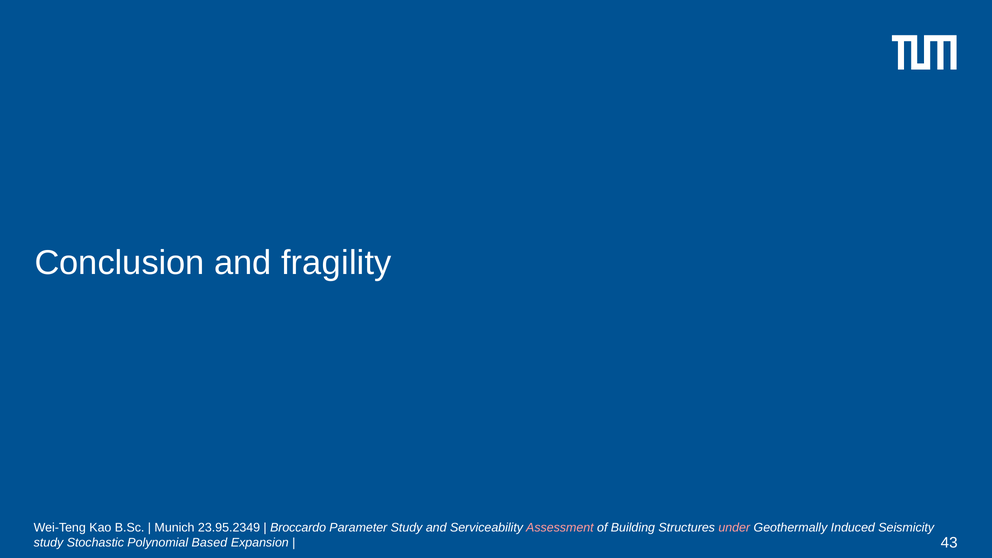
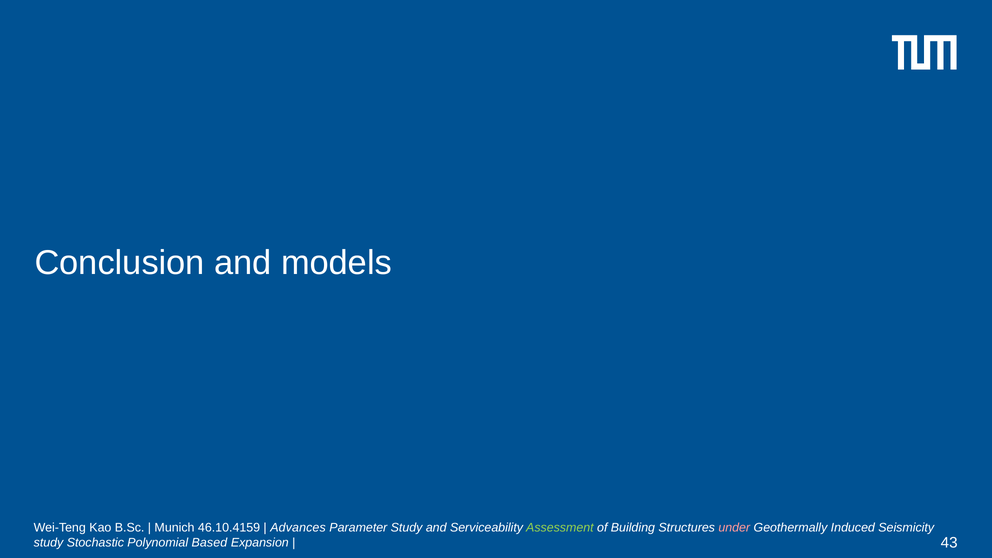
fragility: fragility -> models
23.95.2349: 23.95.2349 -> 46.10.4159
Broccardo: Broccardo -> Advances
Assessment colour: pink -> light green
